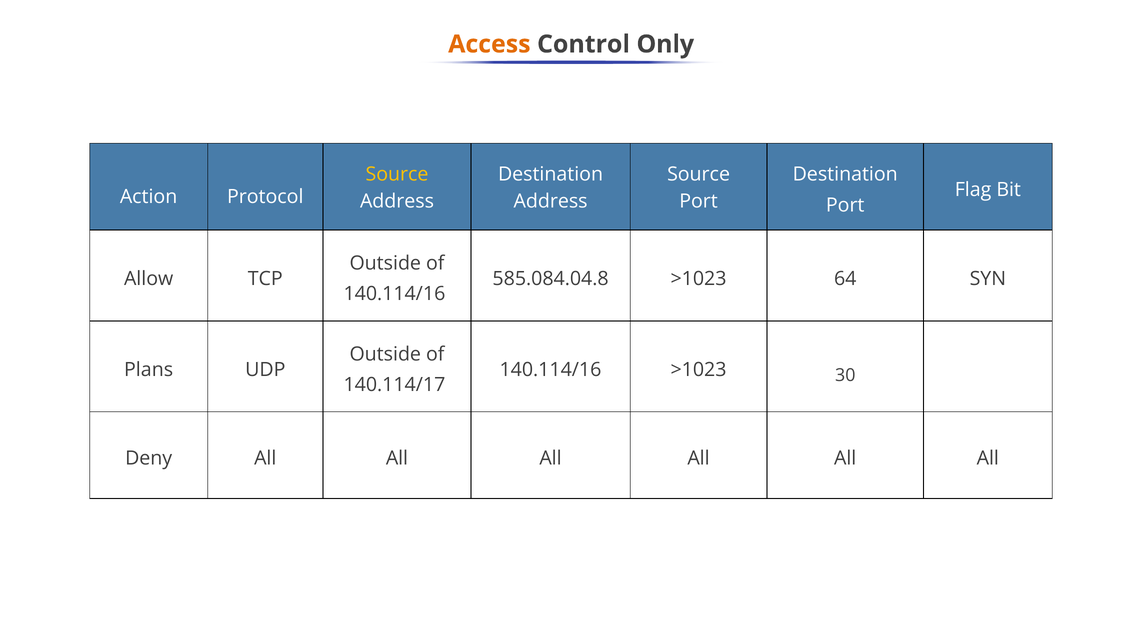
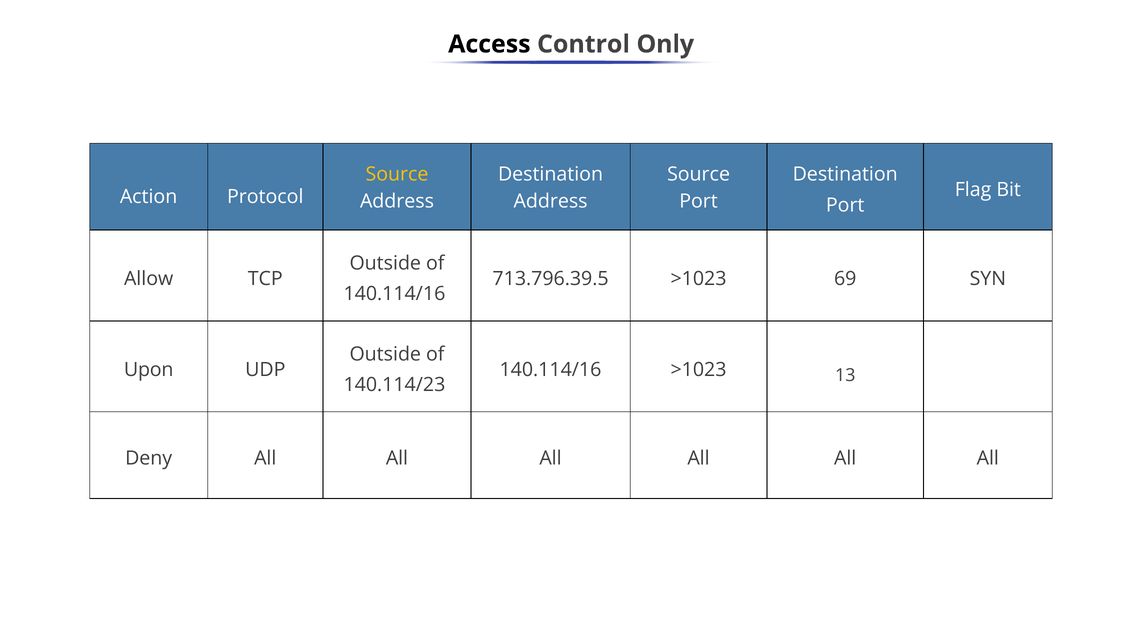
Access colour: orange -> black
585.084.04.8: 585.084.04.8 -> 713.796.39.5
64: 64 -> 69
Plans: Plans -> Upon
30: 30 -> 13
140.114/17: 140.114/17 -> 140.114/23
